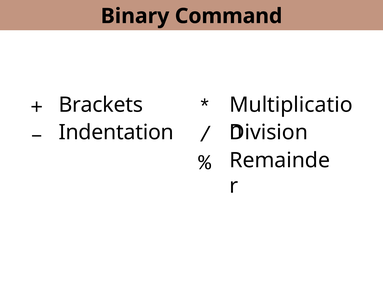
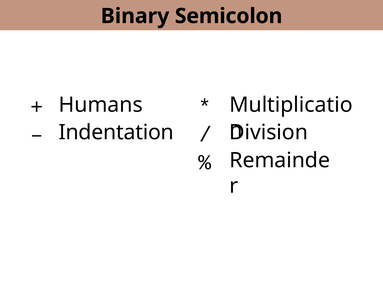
Command: Command -> Semicolon
Brackets: Brackets -> Humans
